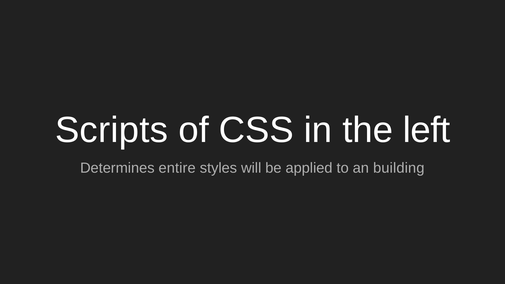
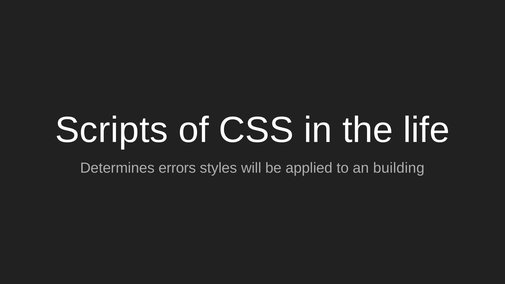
left: left -> life
entire: entire -> errors
